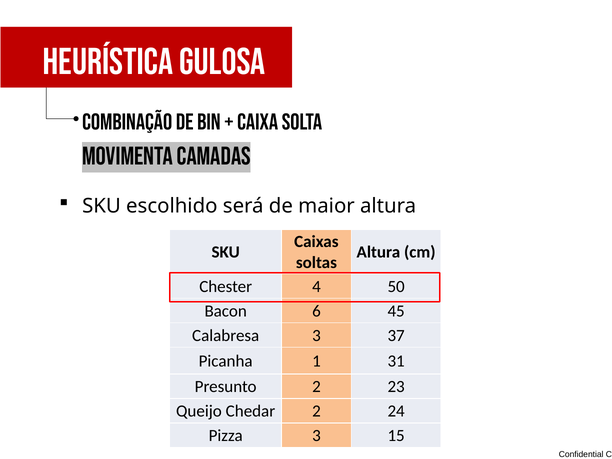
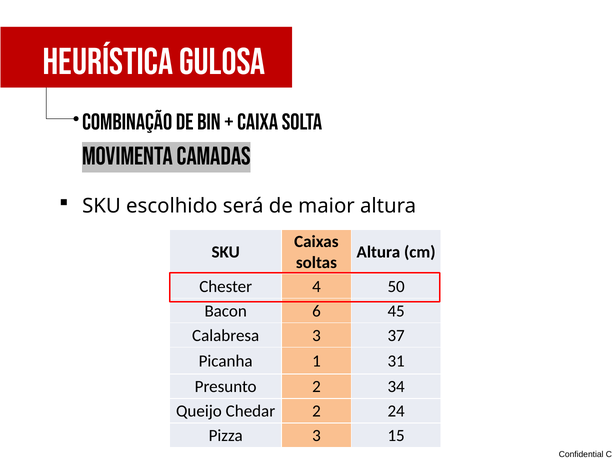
23: 23 -> 34
